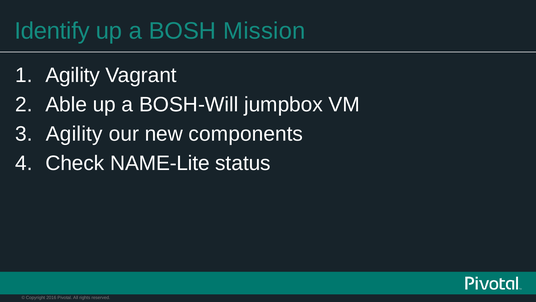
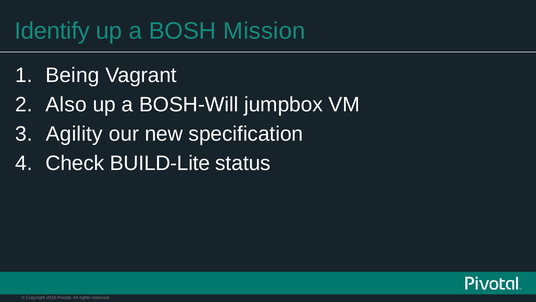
Agility at (73, 75): Agility -> Being
Able: Able -> Also
components: components -> specification
NAME-Lite: NAME-Lite -> BUILD-Lite
